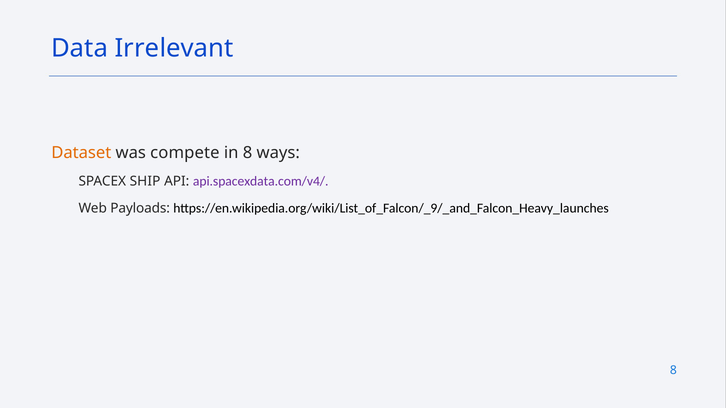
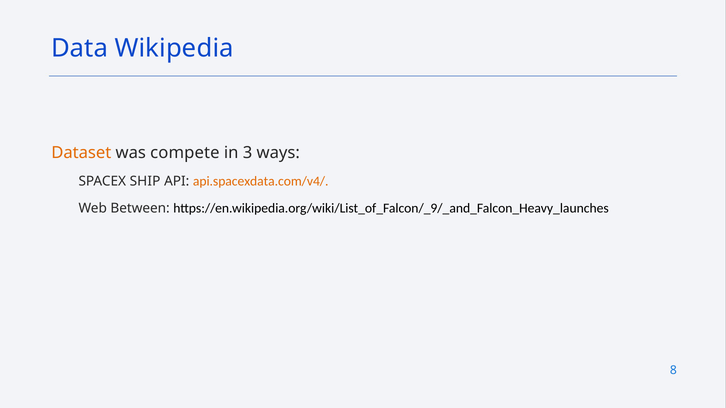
Irrelevant: Irrelevant -> Wikipedia
in 8: 8 -> 3
api.spacexdata.com/v4/ colour: purple -> orange
Payloads: Payloads -> Between
